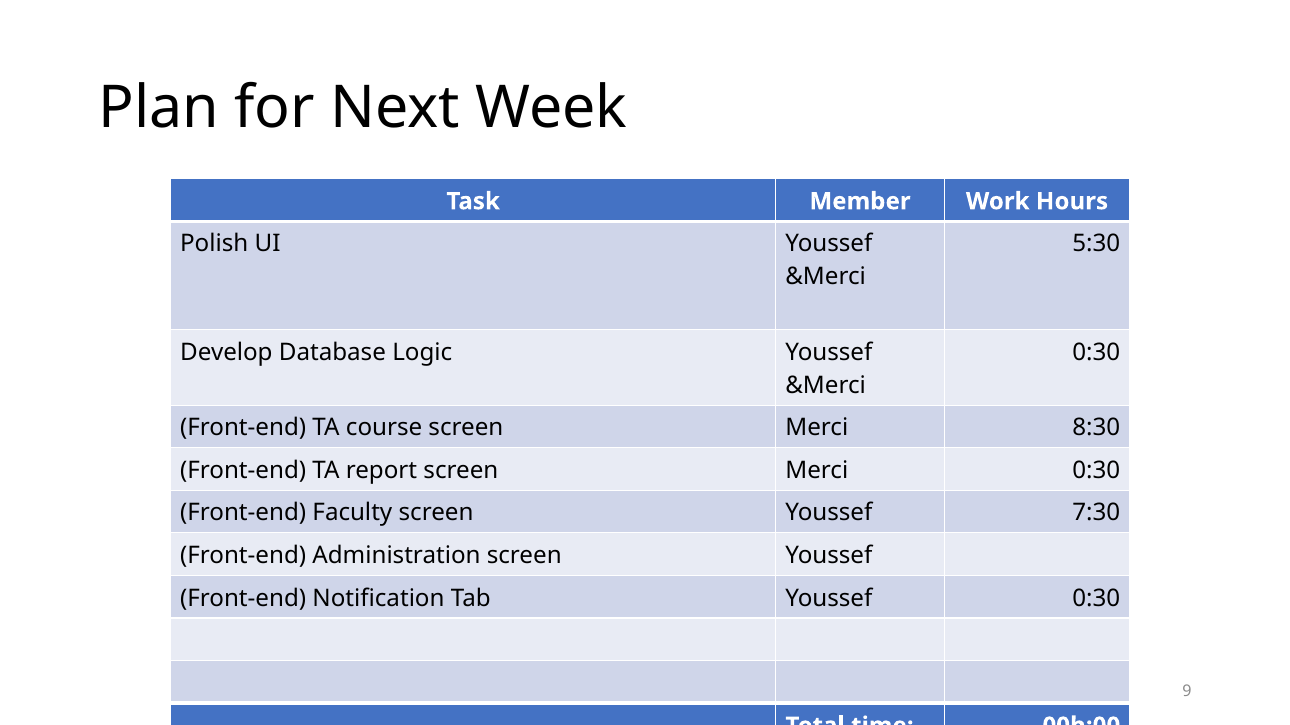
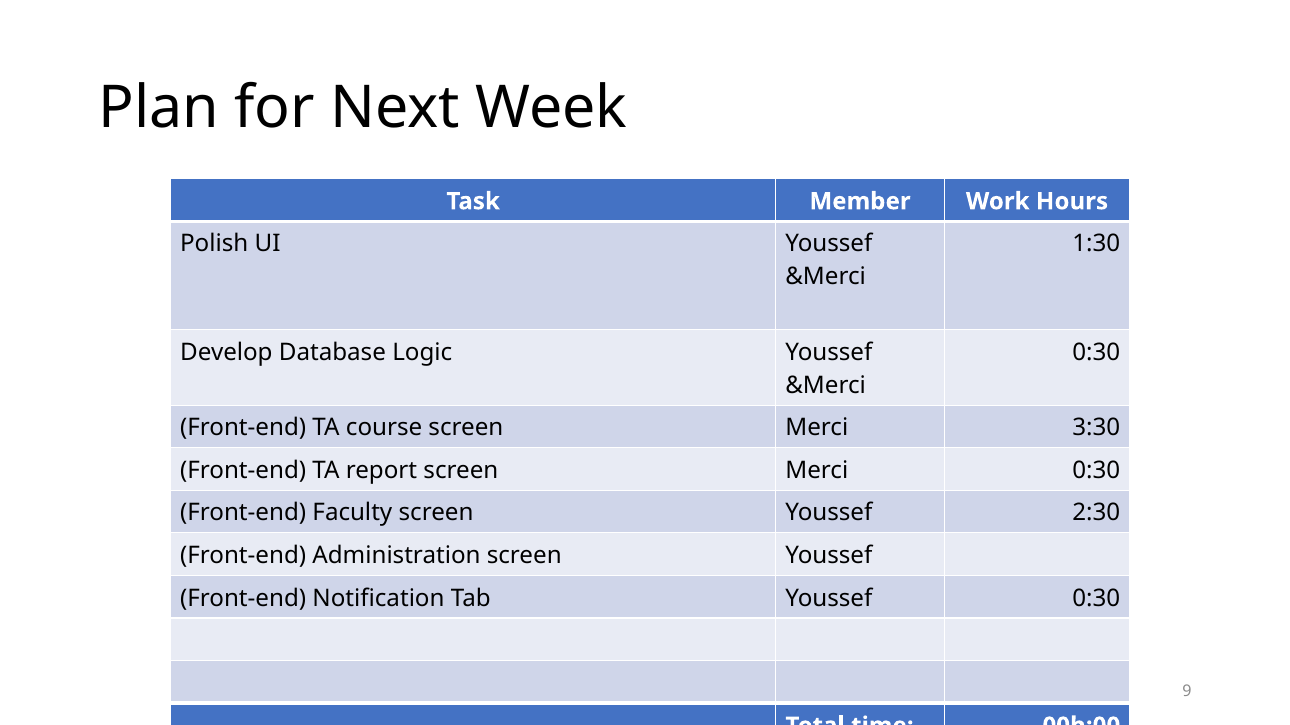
5:30: 5:30 -> 1:30
8:30: 8:30 -> 3:30
7:30: 7:30 -> 2:30
